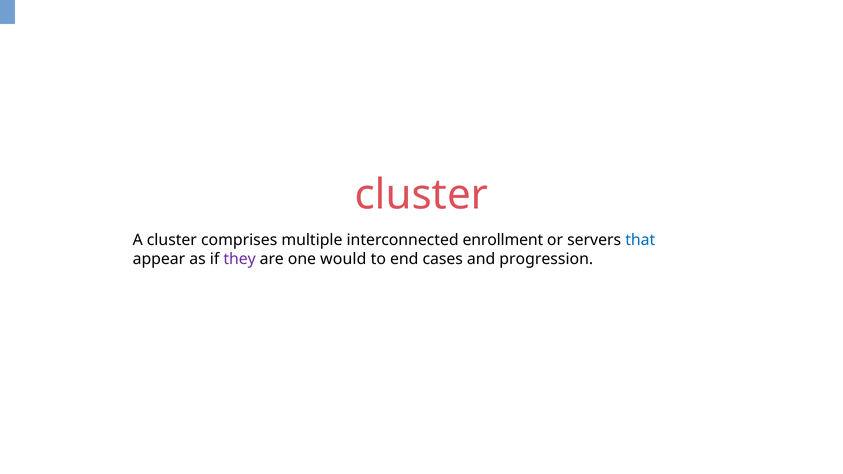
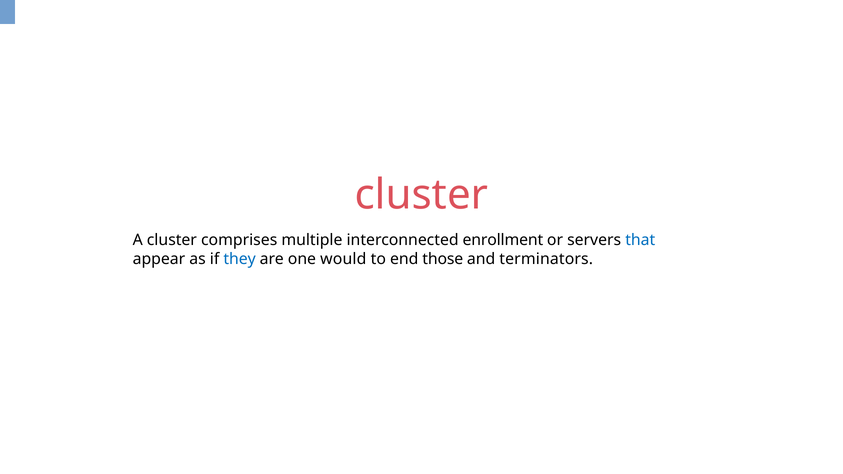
they colour: purple -> blue
cases: cases -> those
progression: progression -> terminators
